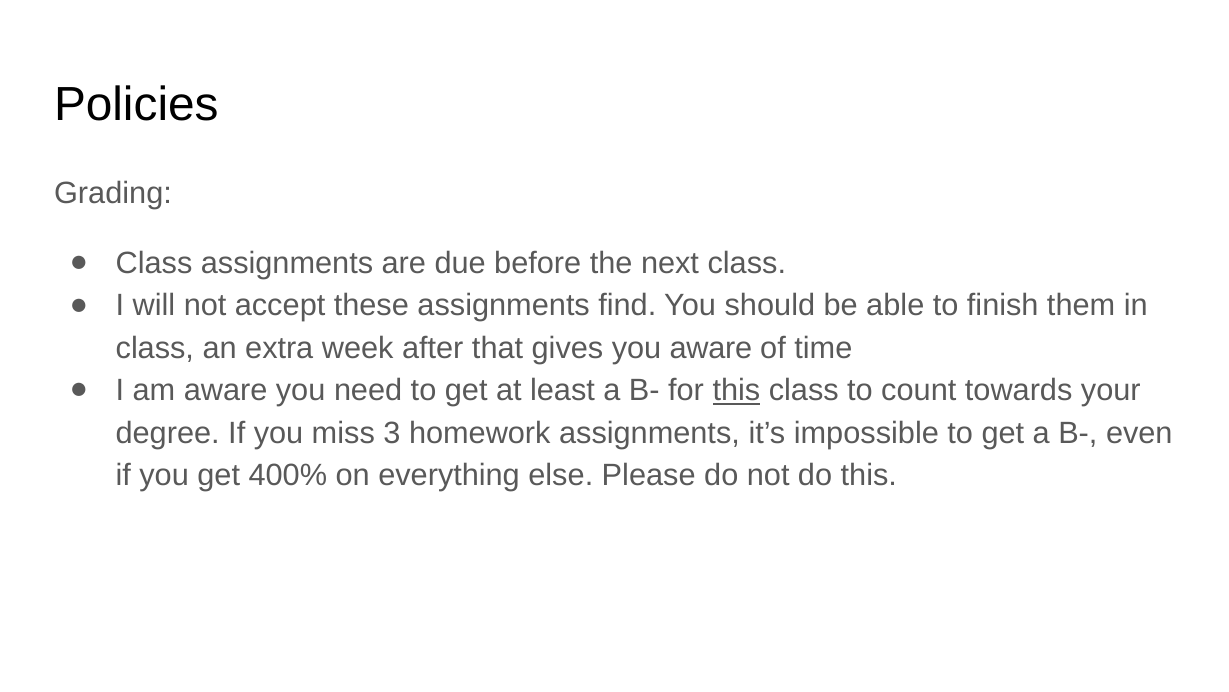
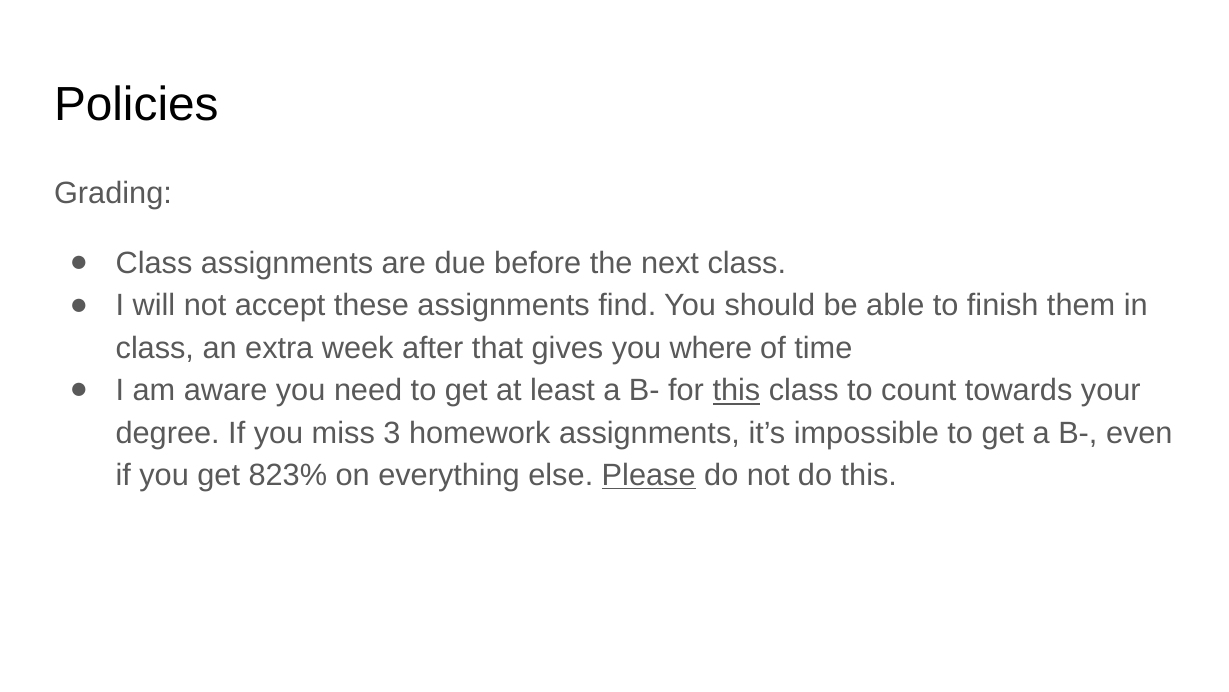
you aware: aware -> where
400%: 400% -> 823%
Please underline: none -> present
